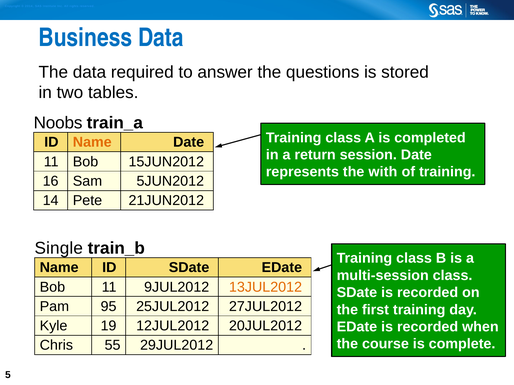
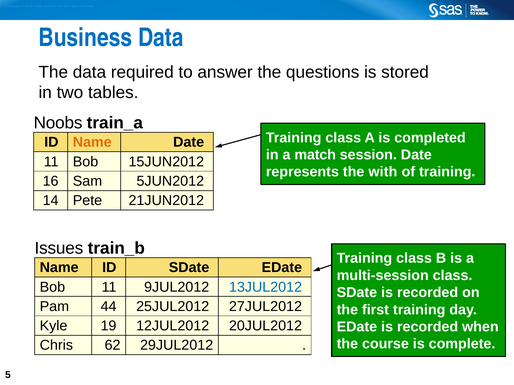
return: return -> match
Single: Single -> Issues
13JUL2012 colour: orange -> blue
95: 95 -> 44
55: 55 -> 62
